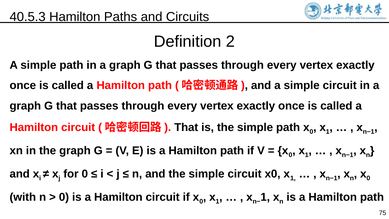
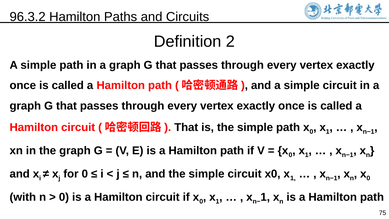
40.5.3: 40.5.3 -> 96.3.2
